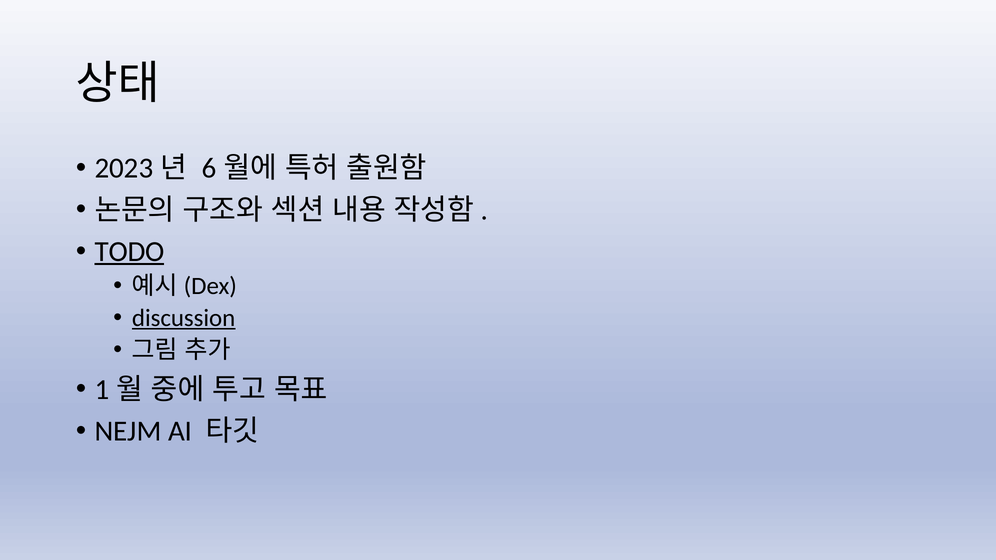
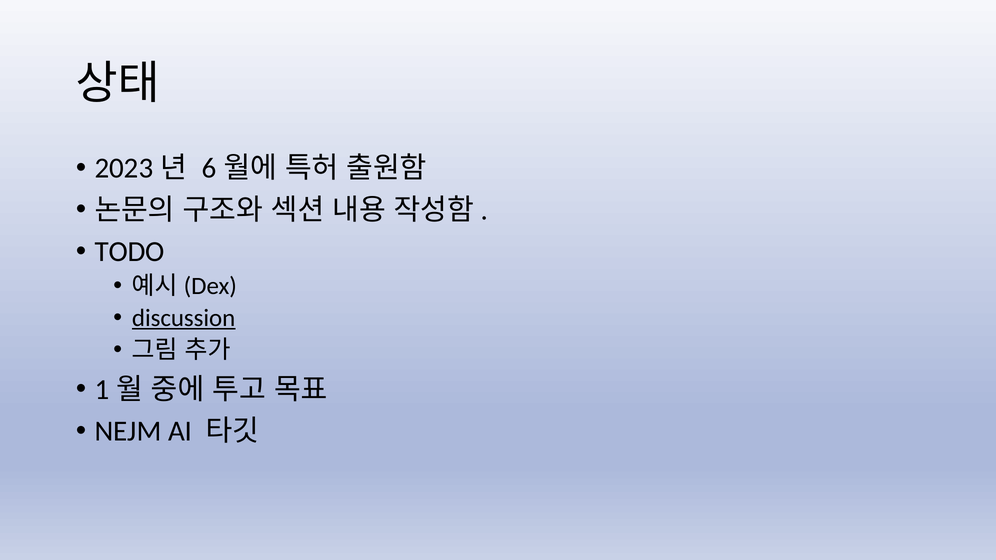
TODO underline: present -> none
